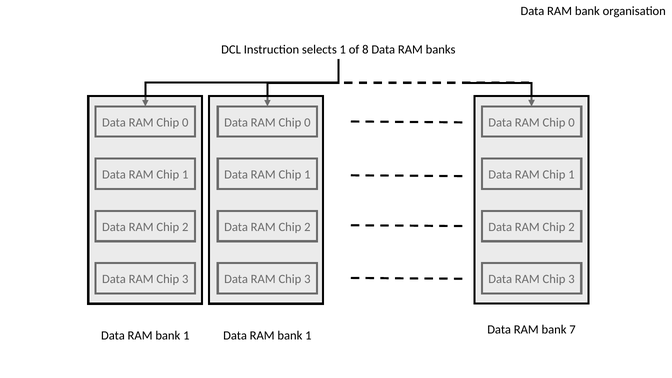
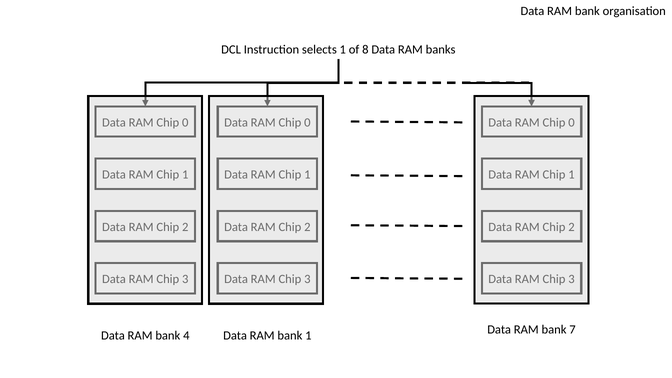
1 at (186, 335): 1 -> 4
